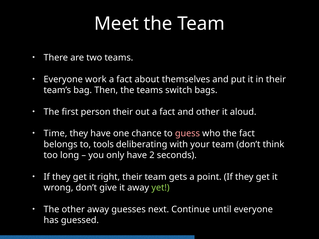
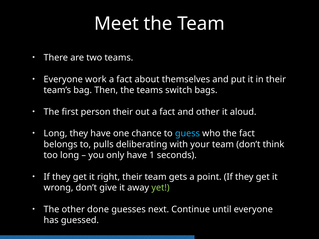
Time at (55, 134): Time -> Long
guess colour: pink -> light blue
tools: tools -> pulls
2: 2 -> 1
other away: away -> done
